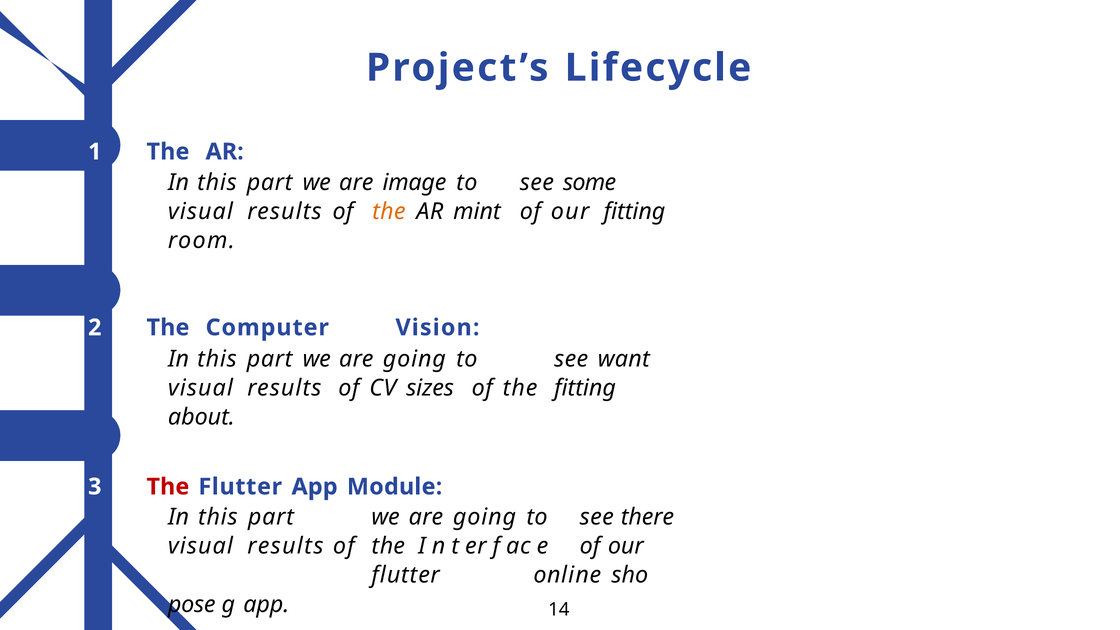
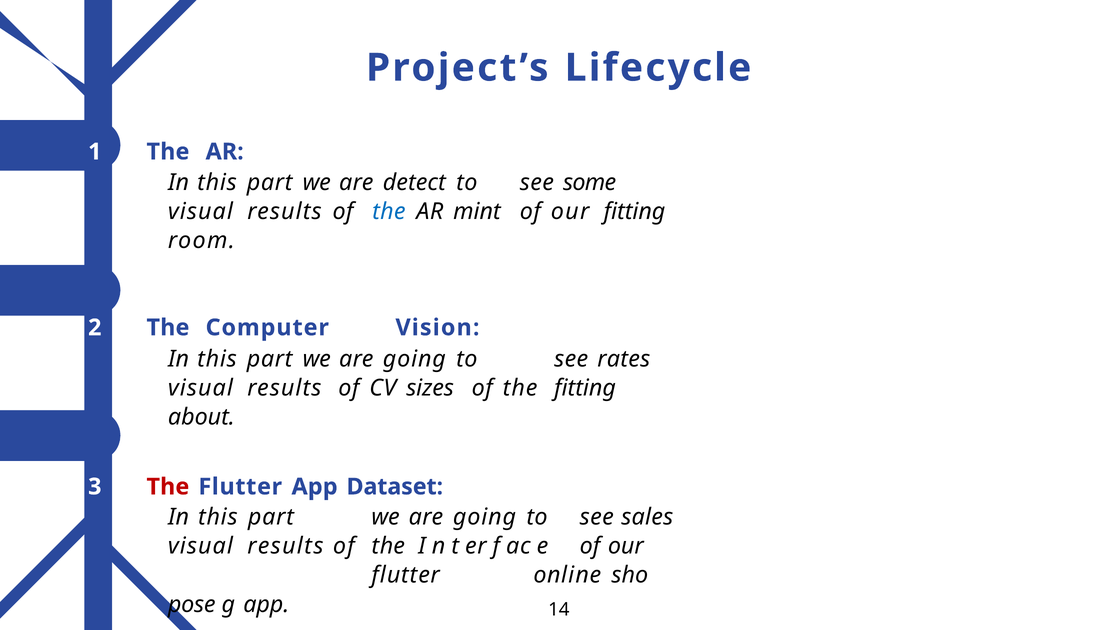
image: image -> detect
the at (389, 212) colour: orange -> blue
want: want -> rates
Module: Module -> Dataset
there: there -> sales
